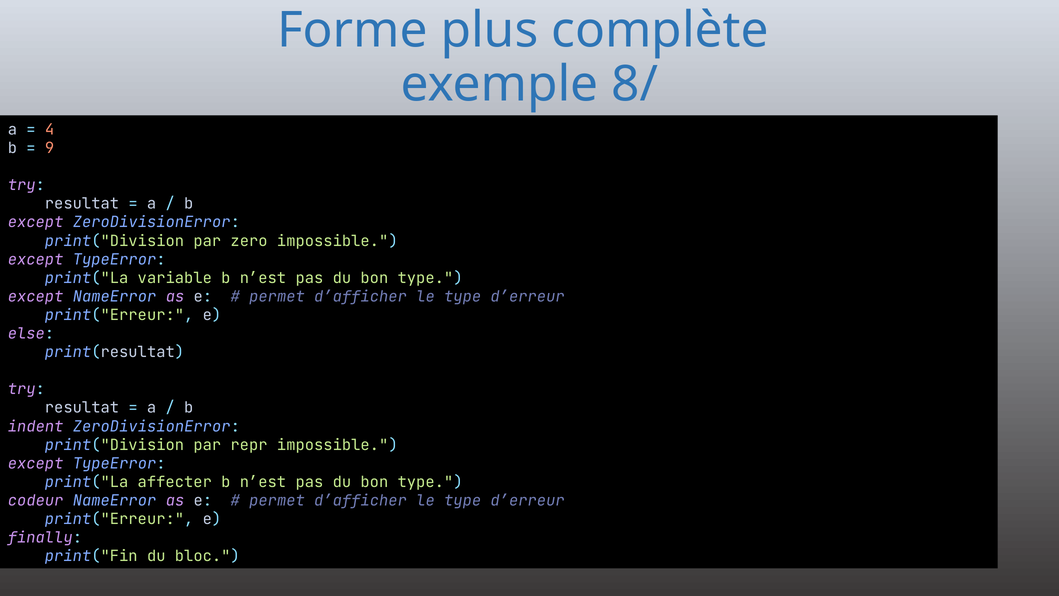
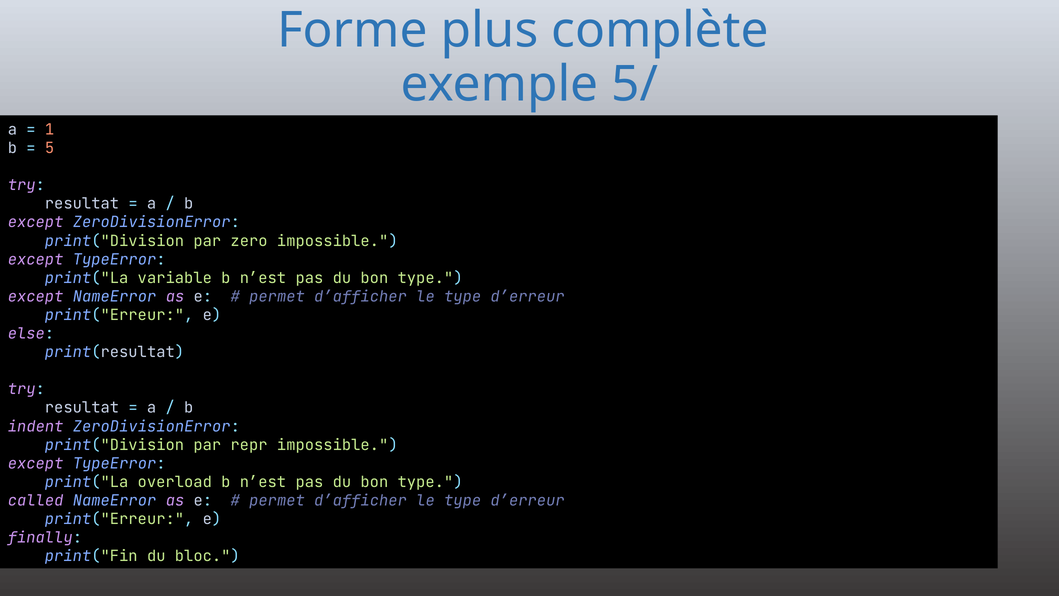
8/: 8/ -> 5/
4: 4 -> 1
9: 9 -> 5
affecter: affecter -> overload
codeur: codeur -> called
